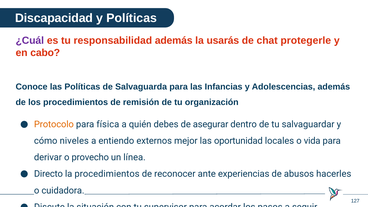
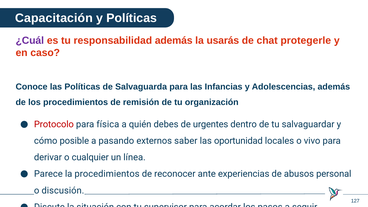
Discapacidad: Discapacidad -> Capacitación
cabo: cabo -> caso
Protocolo colour: orange -> red
asegurar: asegurar -> urgentes
niveles: niveles -> posible
entiendo: entiendo -> pasando
mejor: mejor -> saber
vida: vida -> vivo
provecho: provecho -> cualquier
Directo: Directo -> Parece
hacerles: hacerles -> personal
cuidadora: cuidadora -> discusión
